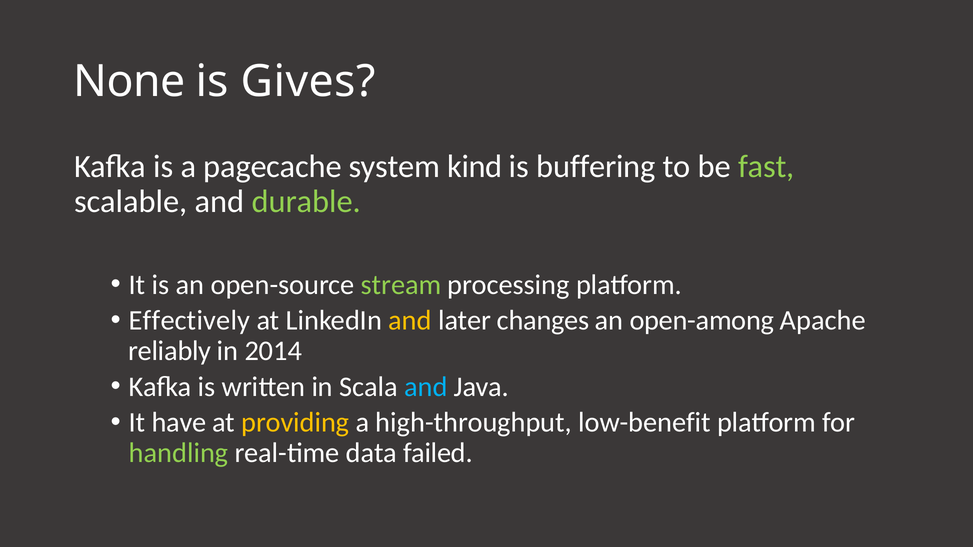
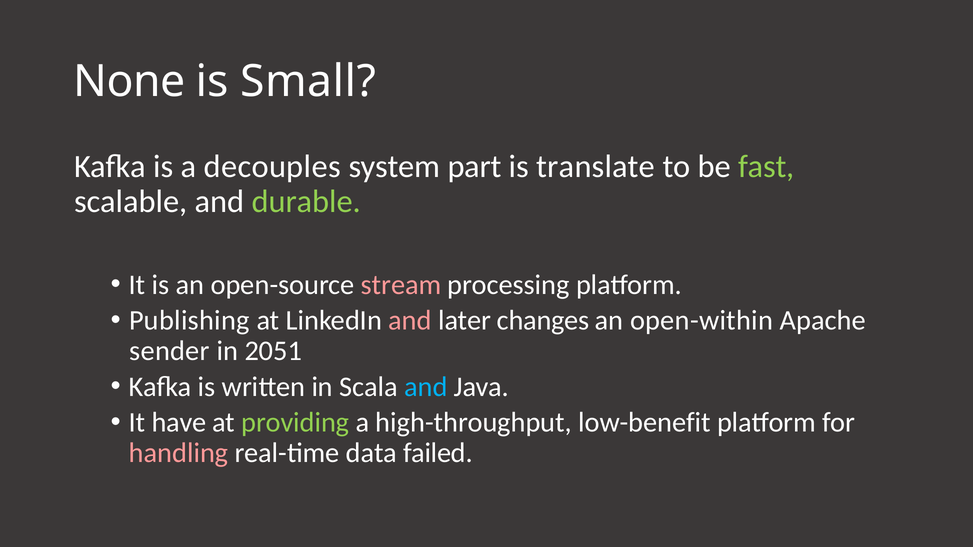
Gives: Gives -> Small
pagecache: pagecache -> decouples
kind: kind -> part
buffering: buffering -> translate
stream colour: light green -> pink
Effectively: Effectively -> Publishing
and at (410, 321) colour: yellow -> pink
open-among: open-among -> open-within
reliably: reliably -> sender
2014: 2014 -> 2051
providing colour: yellow -> light green
handling colour: light green -> pink
